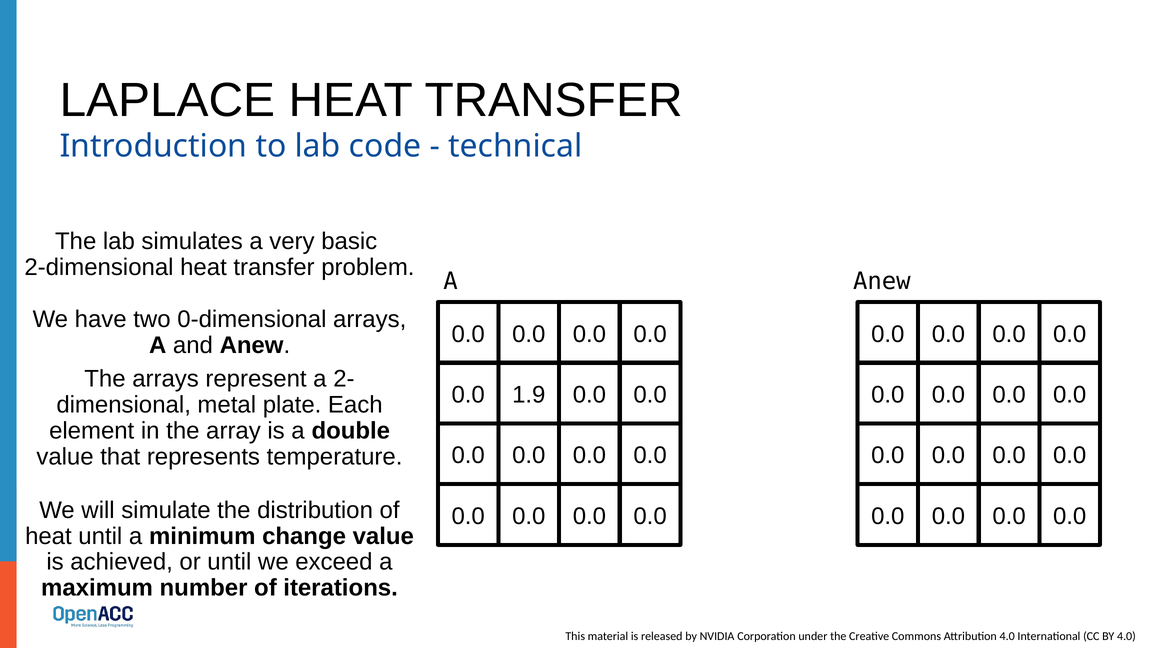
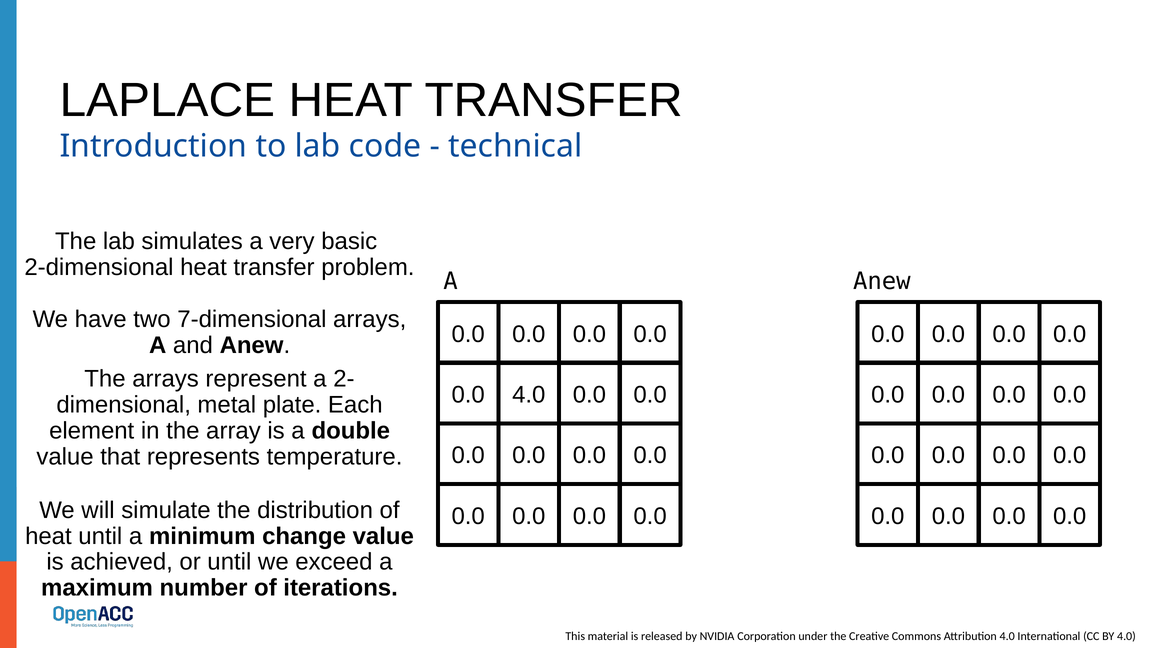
0-dimensional: 0-dimensional -> 7-dimensional
0.0 1.9: 1.9 -> 4.0
